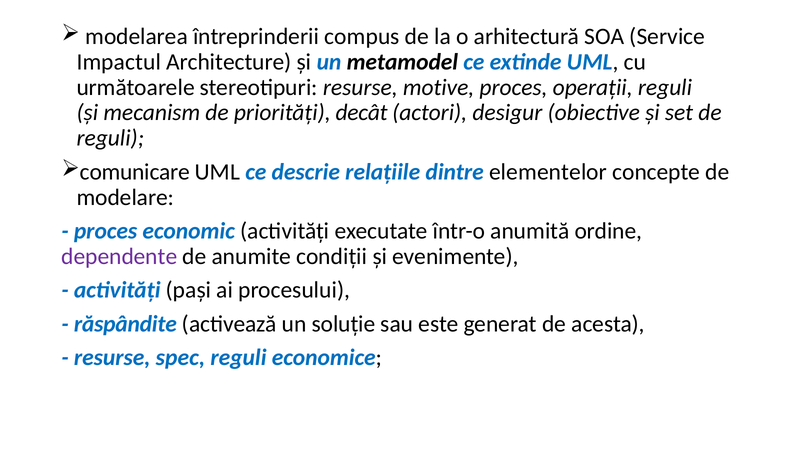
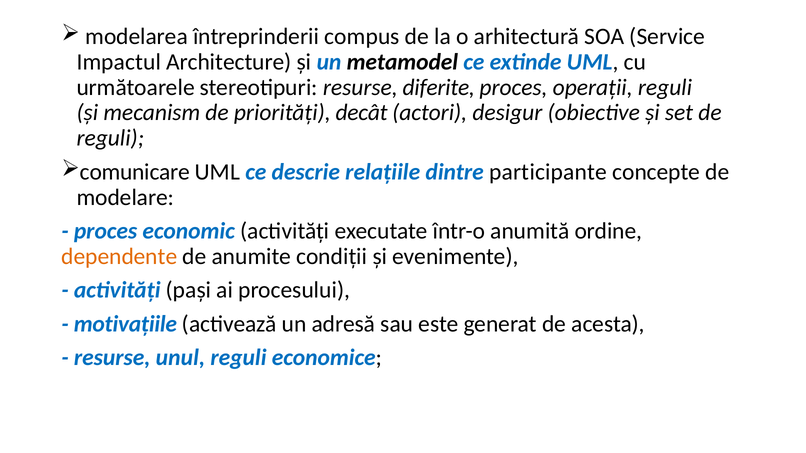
motive: motive -> diferite
elementelor: elementelor -> participante
dependente colour: purple -> orange
răspândite: răspândite -> motivațiile
soluție: soluție -> adresă
spec: spec -> unul
